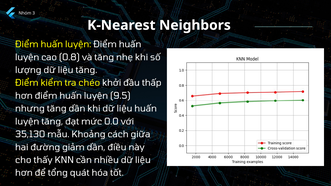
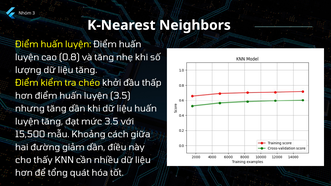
luyện 9.5: 9.5 -> 3.5
mức 0.0: 0.0 -> 3.5
35,130: 35,130 -> 15,500
